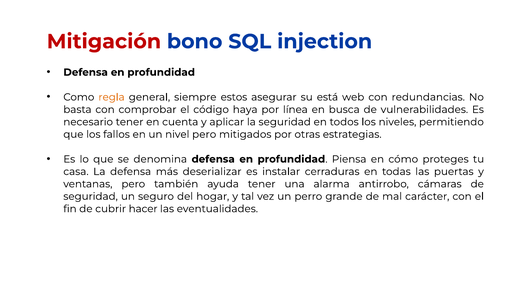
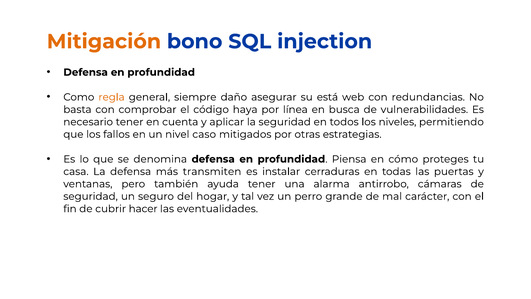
Mitigación colour: red -> orange
estos: estos -> daño
nivel pero: pero -> caso
deserializar: deserializar -> transmiten
